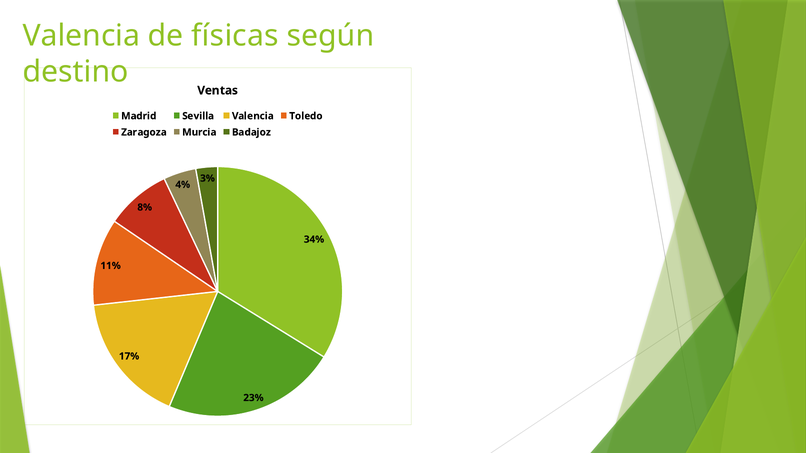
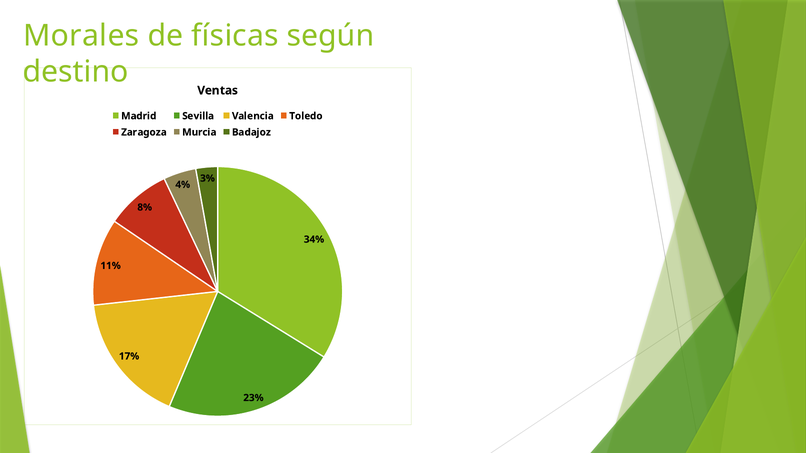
Valencia at (81, 36): Valencia -> Morales
